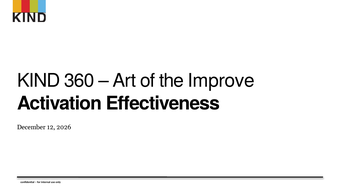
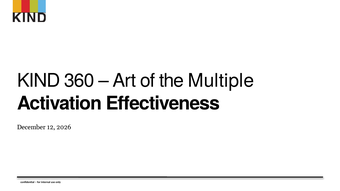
Improve: Improve -> Multiple
